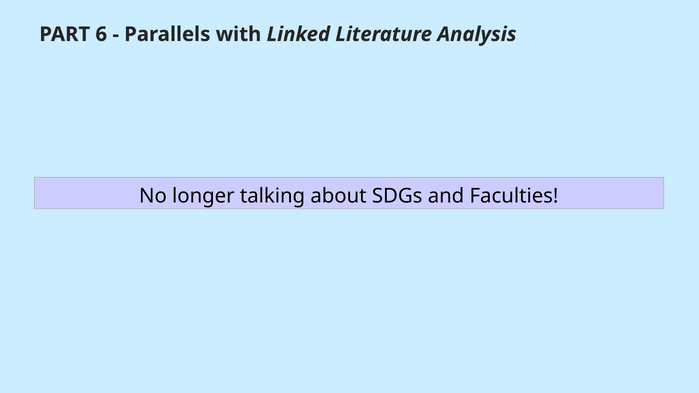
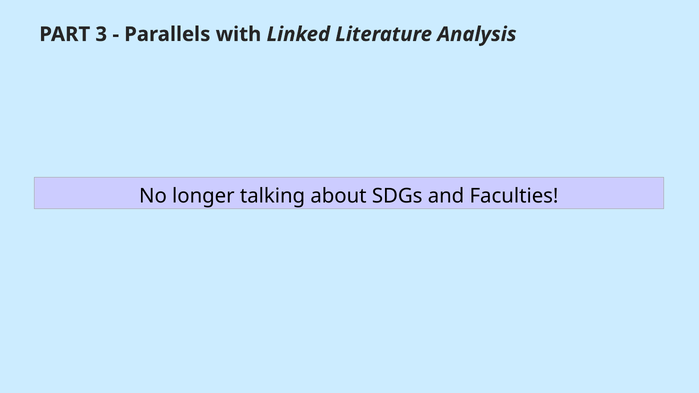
6: 6 -> 3
